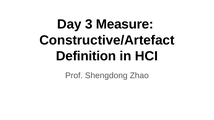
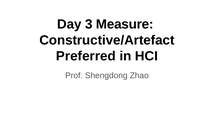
Definition: Definition -> Preferred
